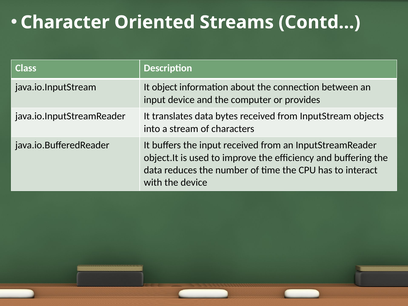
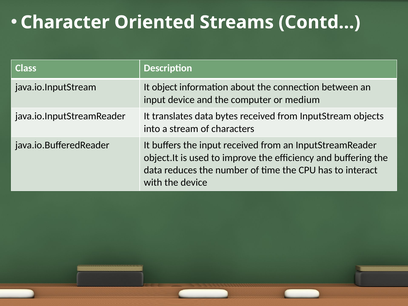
provides: provides -> medium
